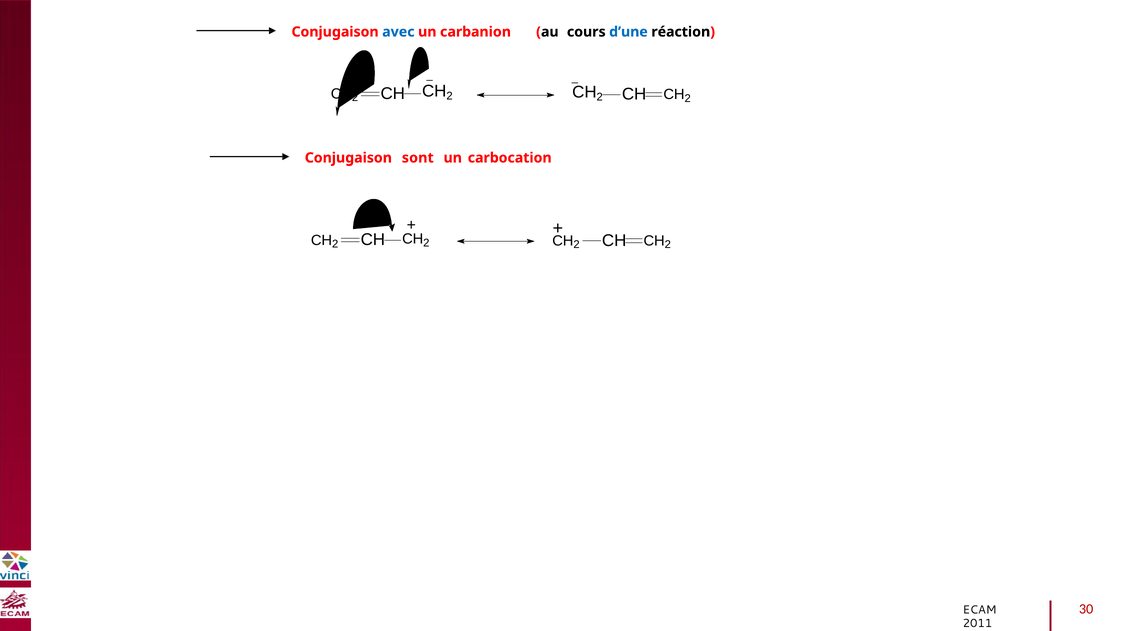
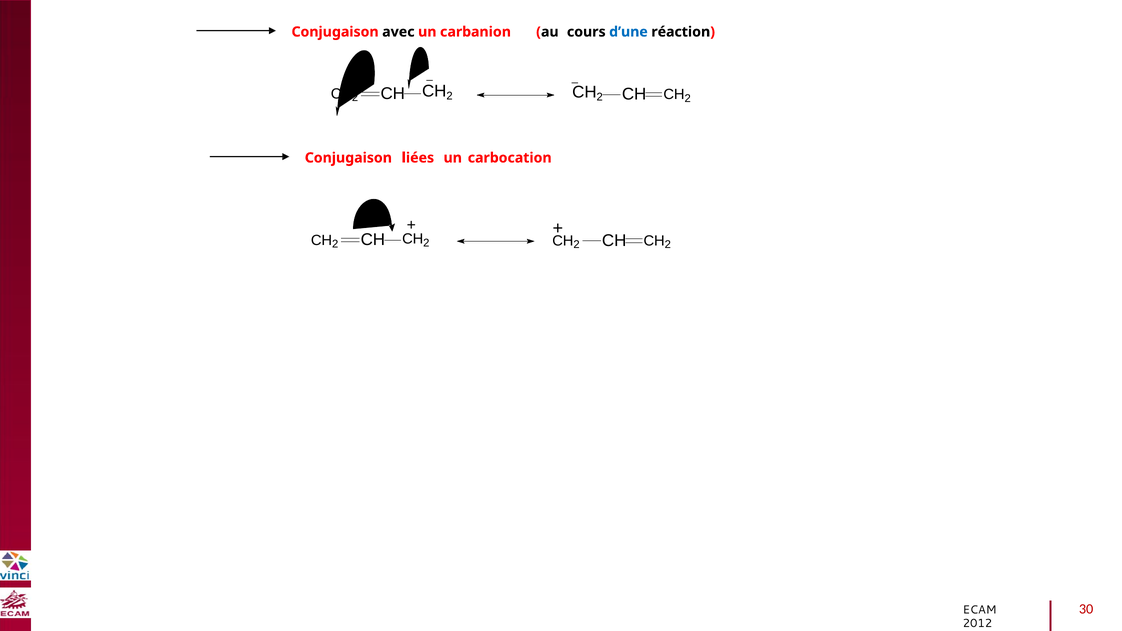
avec colour: blue -> black
sont: sont -> liées
2011: 2011 -> 2012
